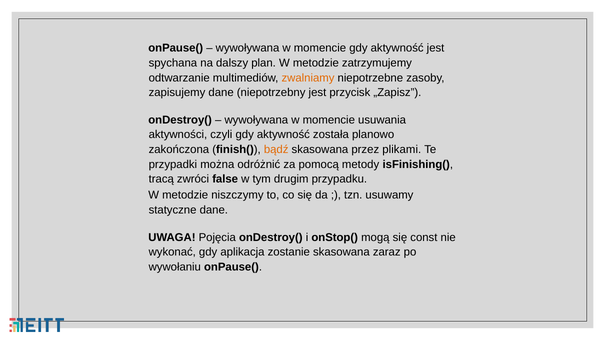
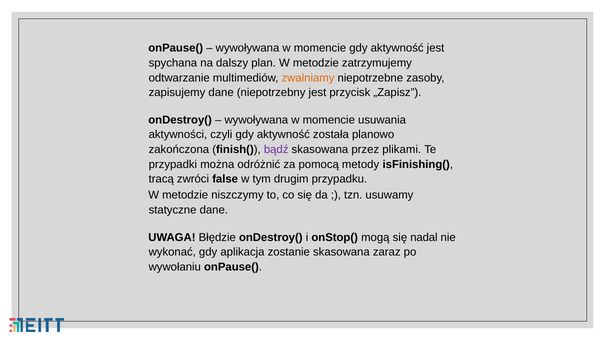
bądź colour: orange -> purple
Pojęcia: Pojęcia -> Błędzie
const: const -> nadal
